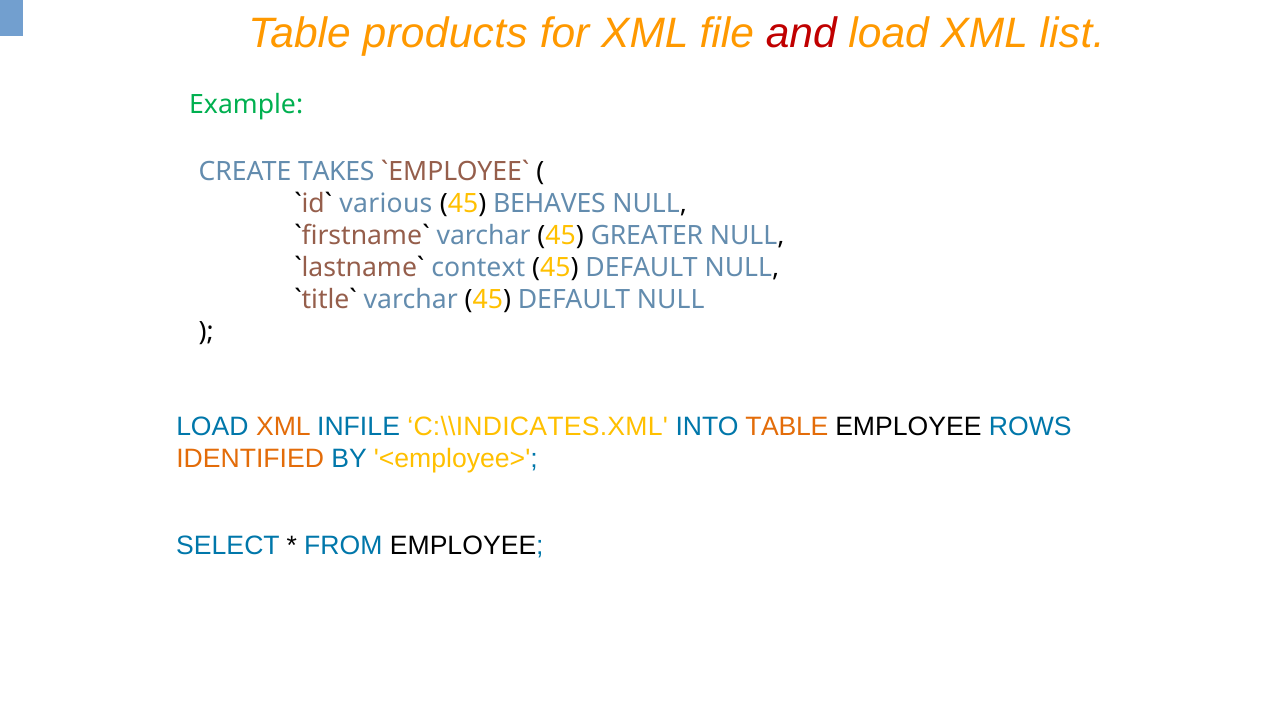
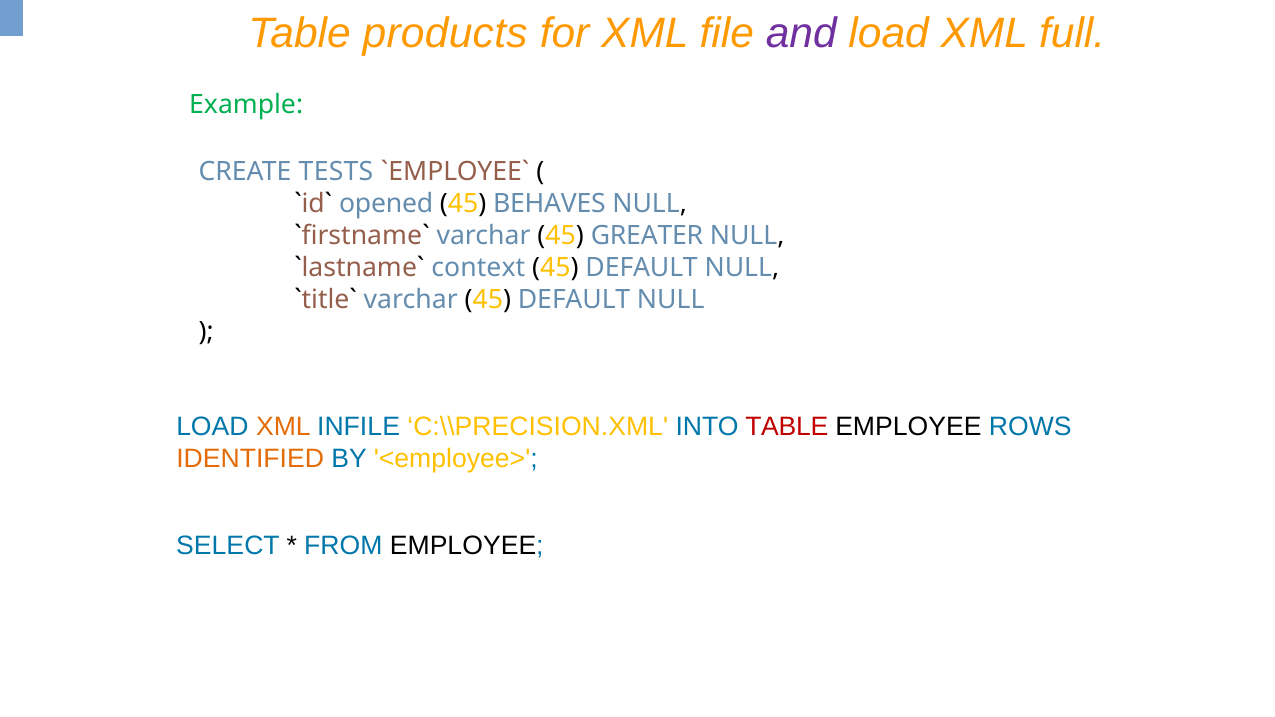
and colour: red -> purple
list: list -> full
TAKES: TAKES -> TESTS
various: various -> opened
C:\\INDICATES.XML: C:\\INDICATES.XML -> C:\\PRECISION.XML
TABLE at (787, 427) colour: orange -> red
